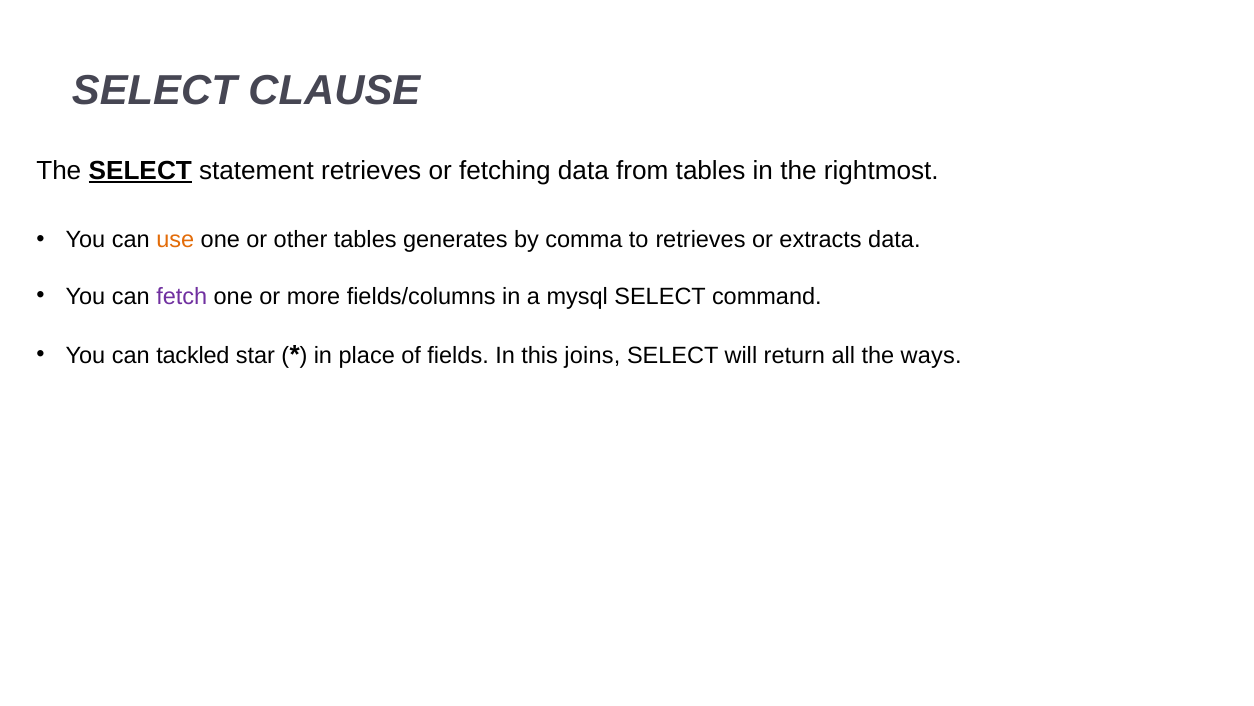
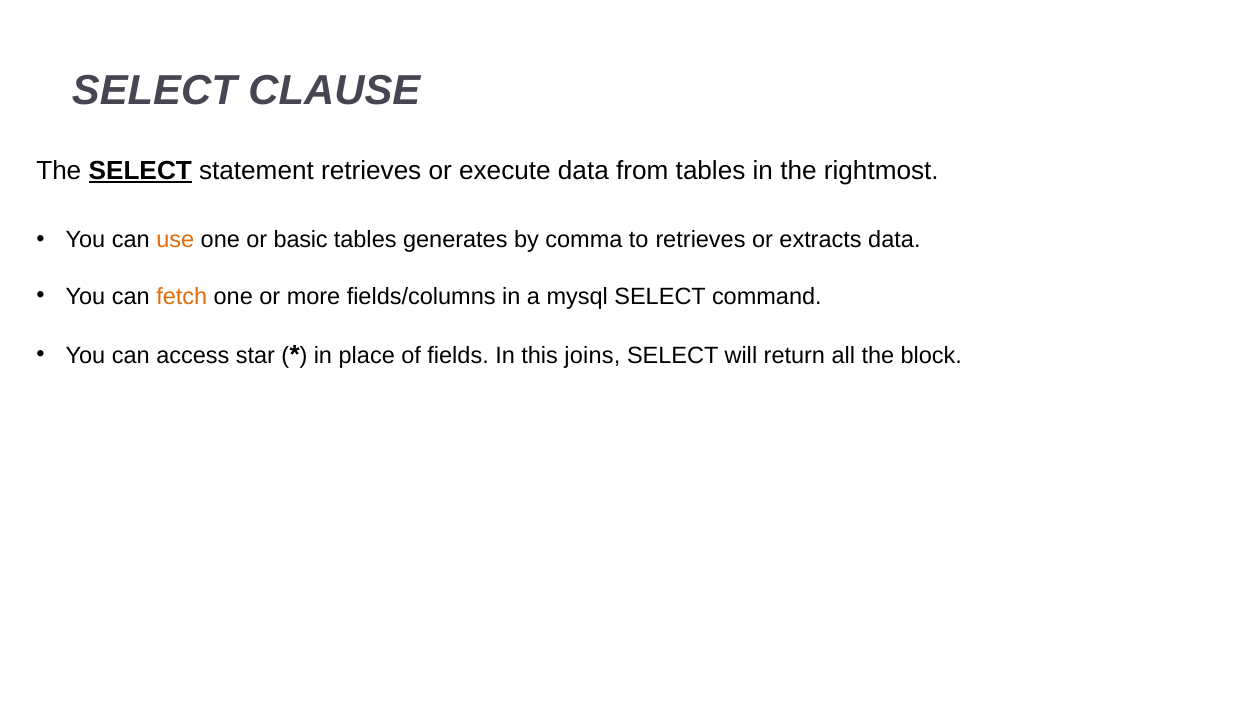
fetching: fetching -> execute
other: other -> basic
fetch colour: purple -> orange
tackled: tackled -> access
ways: ways -> block
